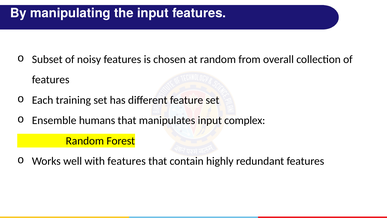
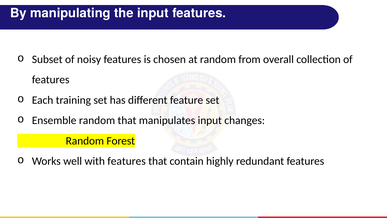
Ensemble humans: humans -> random
complex: complex -> changes
